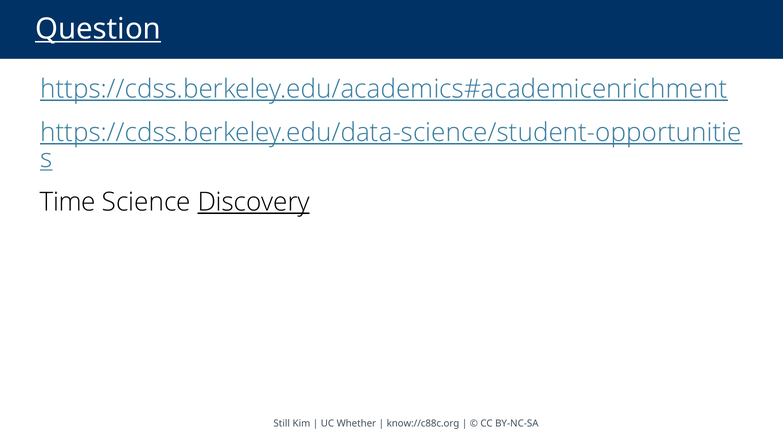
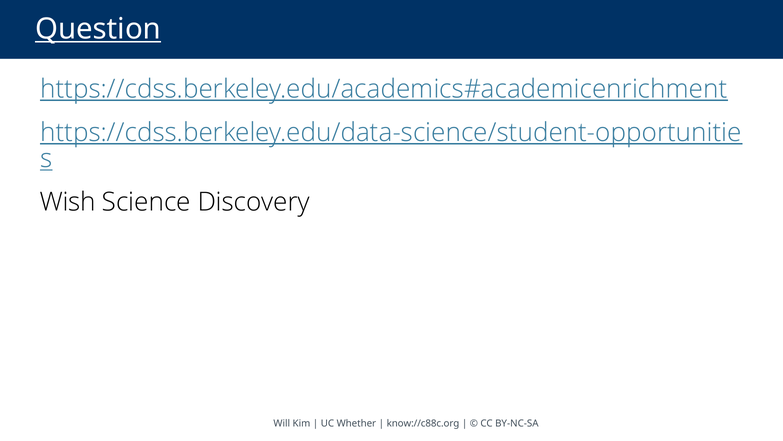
Time: Time -> Wish
Discovery underline: present -> none
Still: Still -> Will
